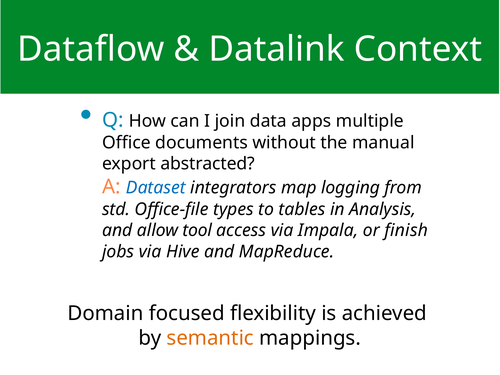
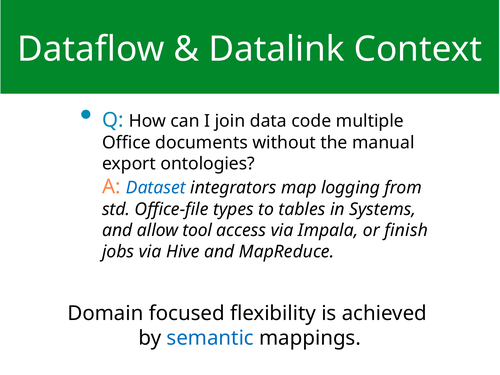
apps: apps -> code
abstracted: abstracted -> ontologies
Analysis: Analysis -> Systems
semantic colour: orange -> blue
